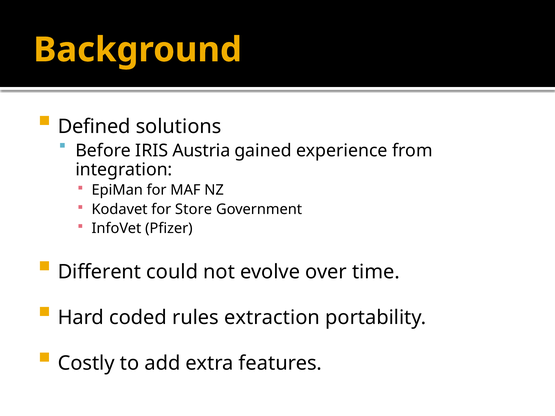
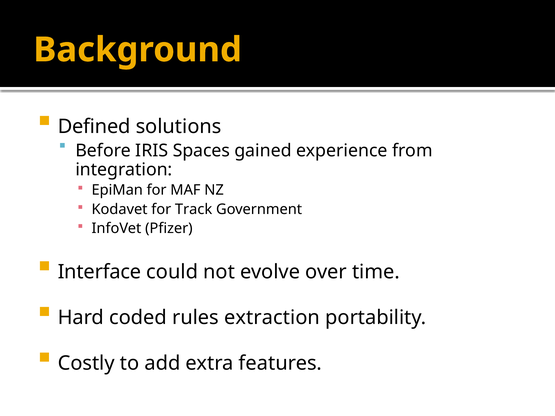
Austria: Austria -> Spaces
Store: Store -> Track
Different: Different -> Interface
